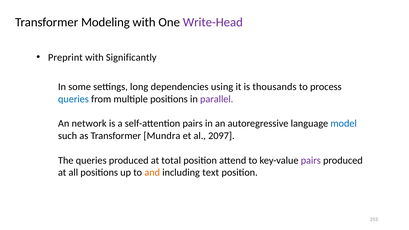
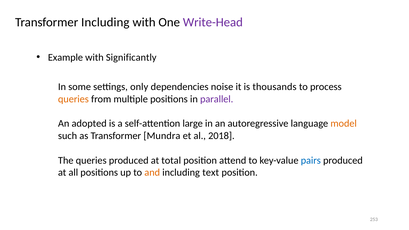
Transformer Modeling: Modeling -> Including
Preprint: Preprint -> Example
long: long -> only
using: using -> noise
queries at (73, 99) colour: blue -> orange
network: network -> adopted
self-attention pairs: pairs -> large
model colour: blue -> orange
2097: 2097 -> 2018
pairs at (311, 160) colour: purple -> blue
